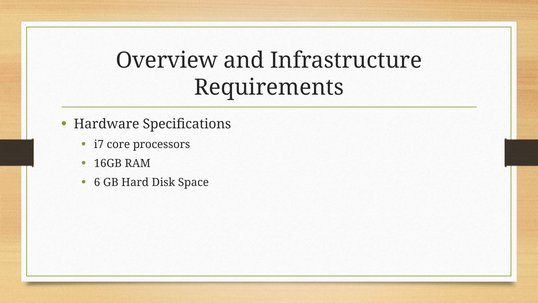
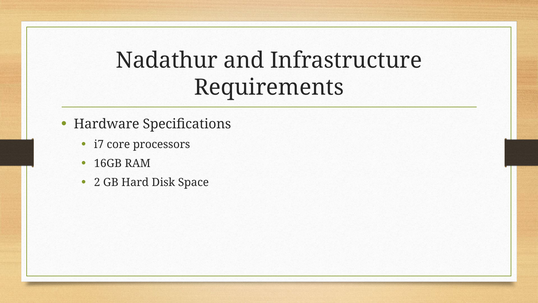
Overview: Overview -> Nadathur
6: 6 -> 2
